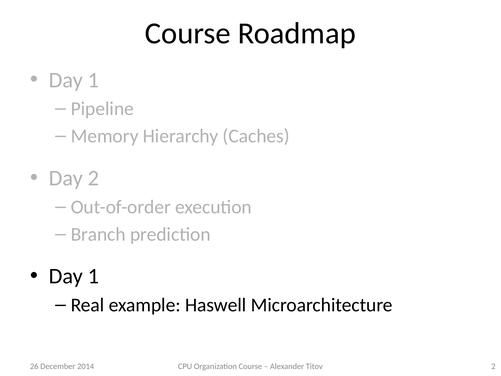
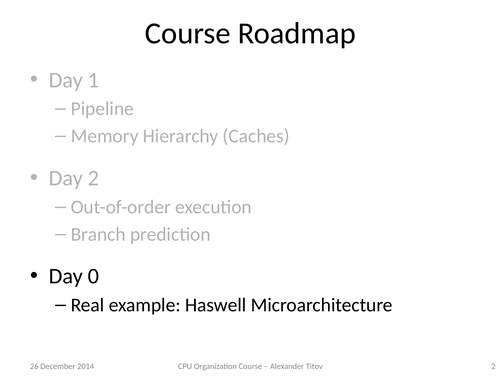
1 at (94, 276): 1 -> 0
